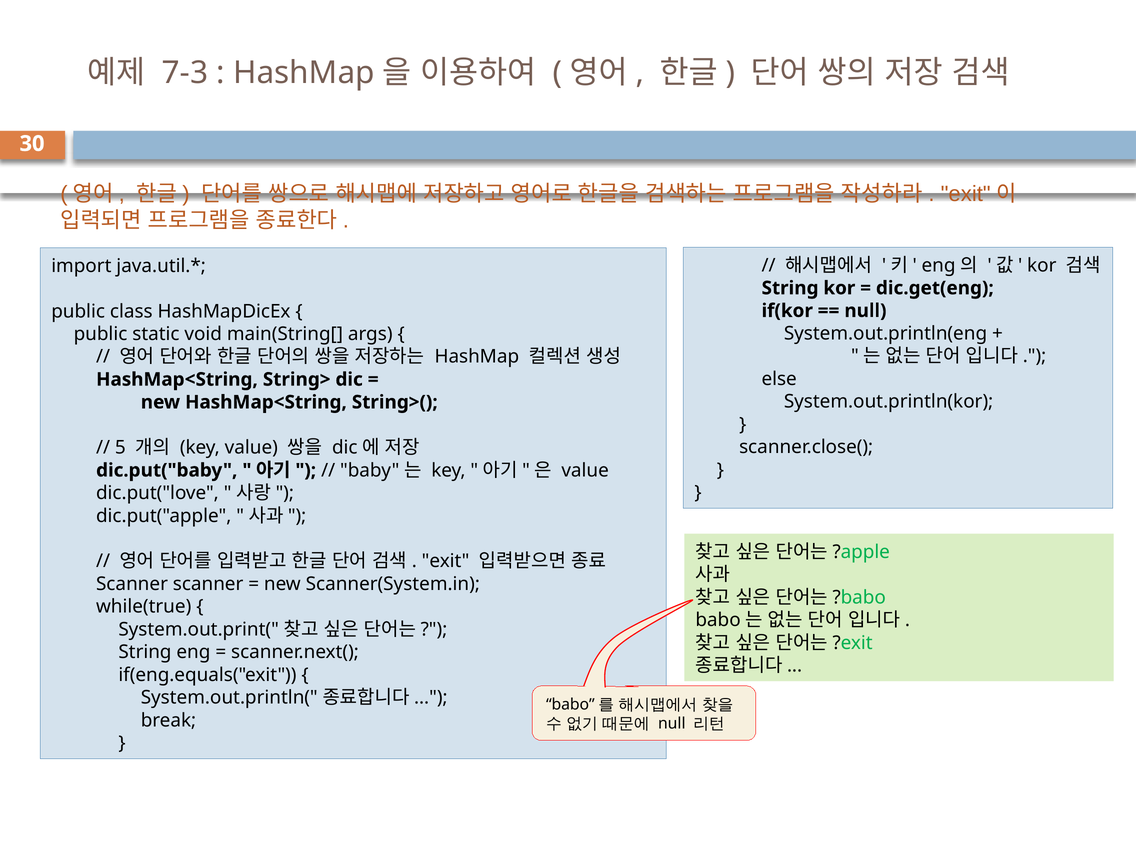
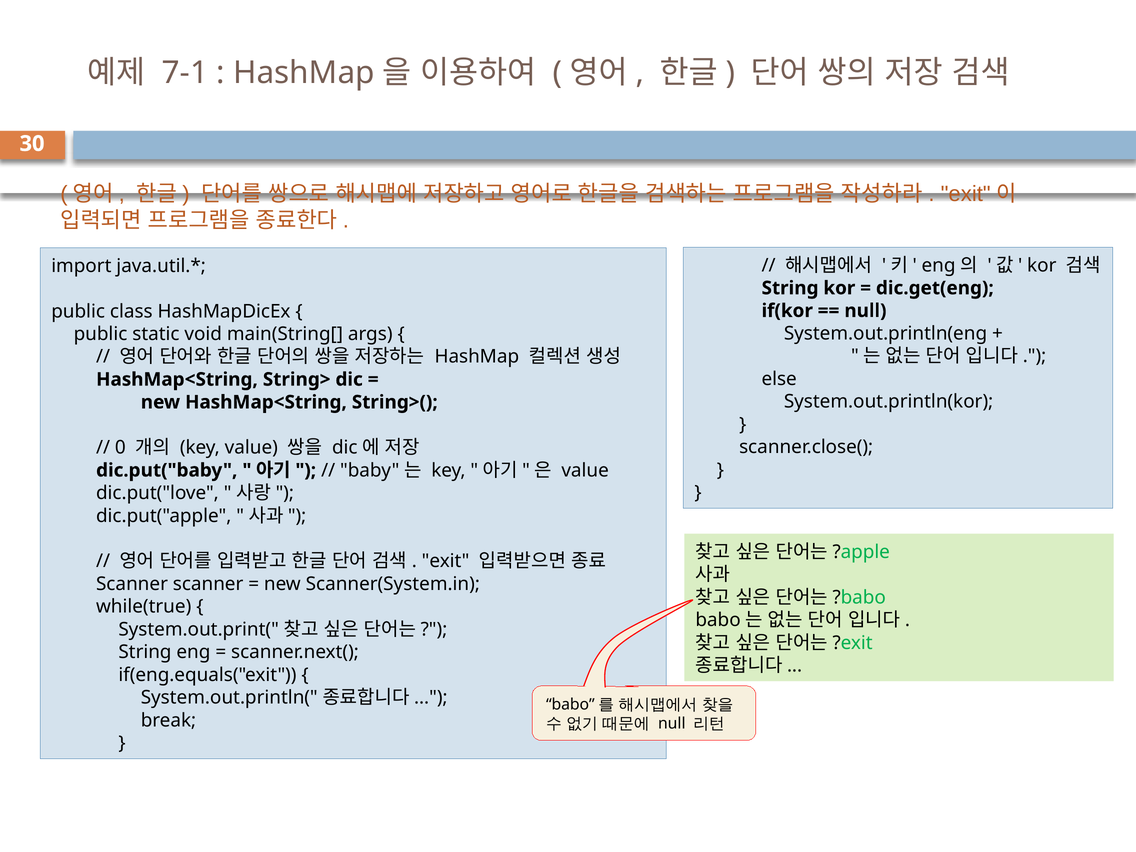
7-3: 7-3 -> 7-1
5: 5 -> 0
